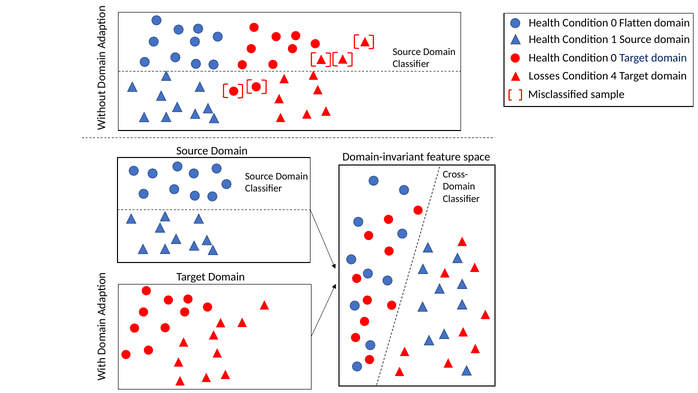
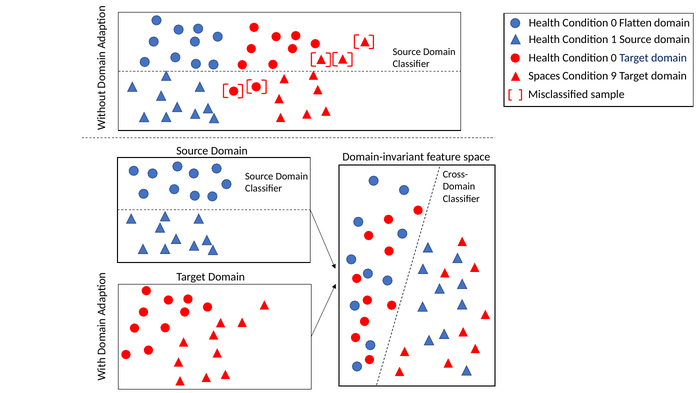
Losses: Losses -> Spaces
4: 4 -> 9
